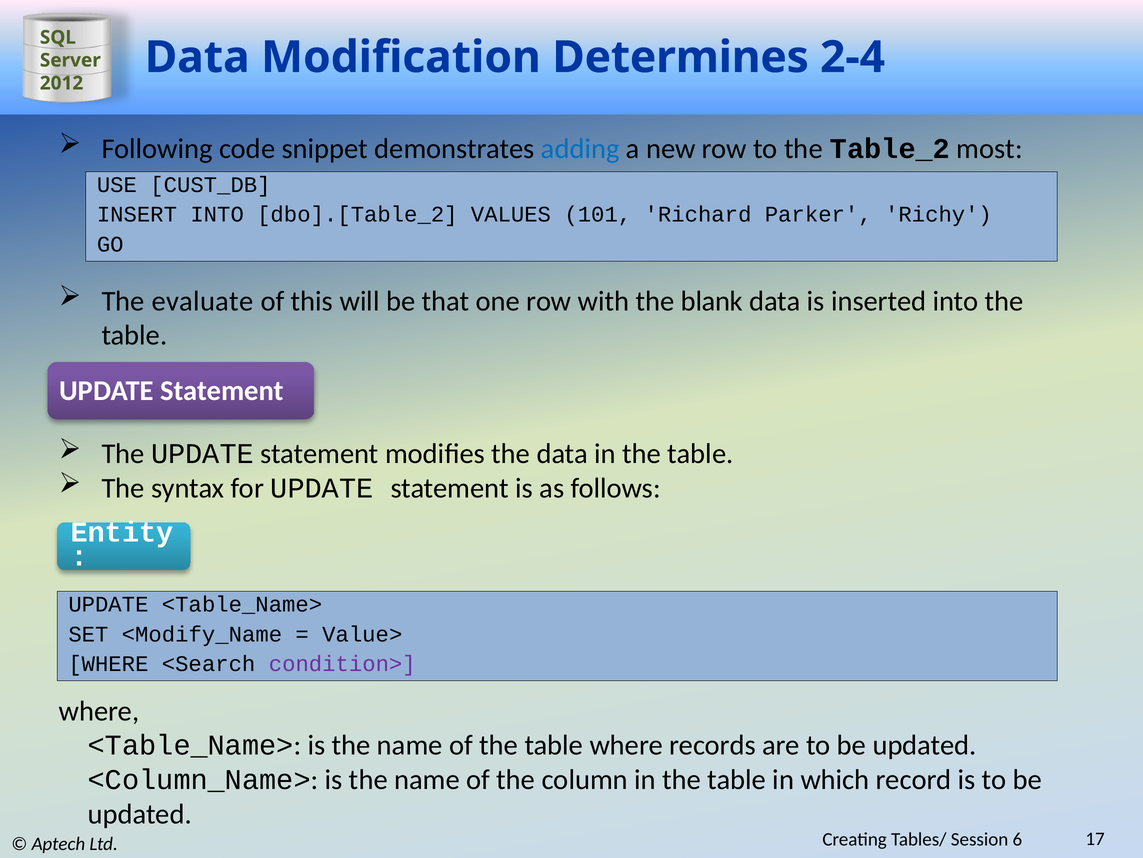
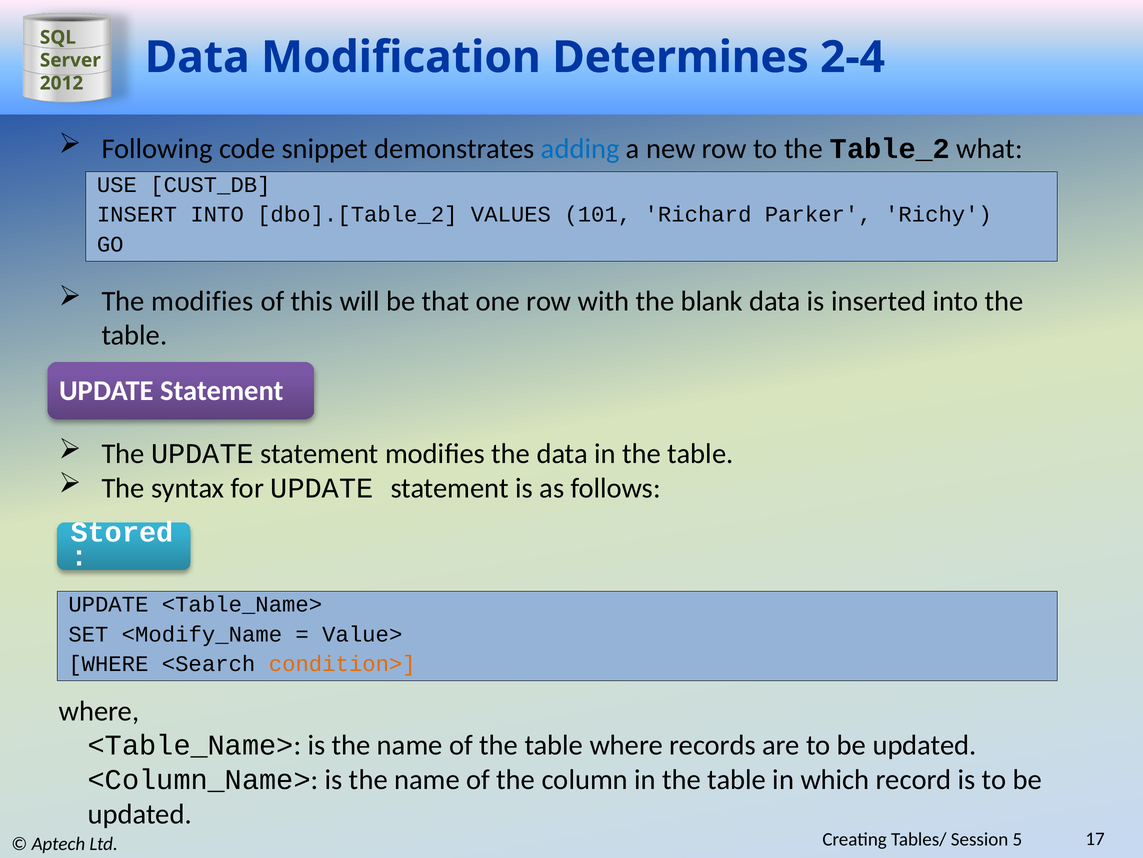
most: most -> what
The evaluate: evaluate -> modifies
Entity: Entity -> Stored
condition> colour: purple -> orange
6: 6 -> 5
